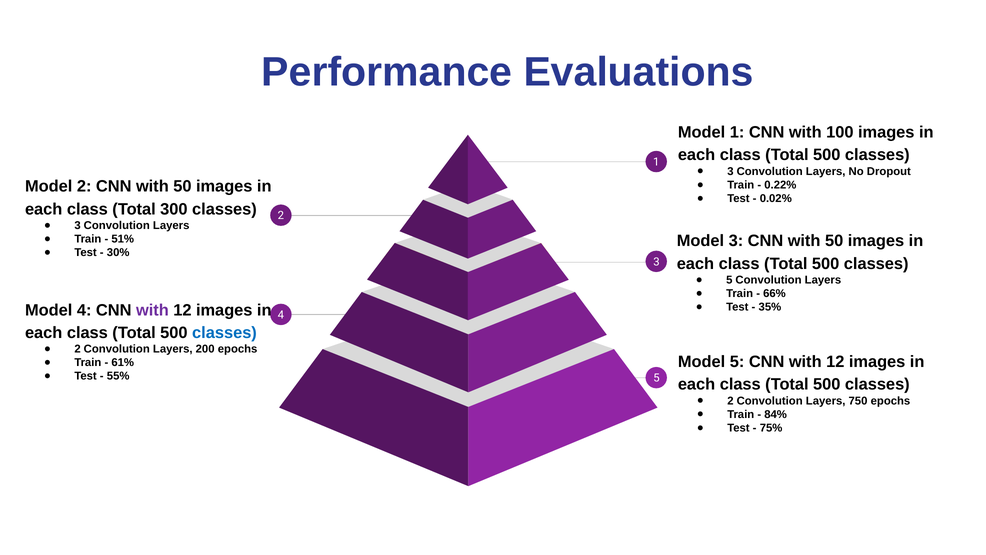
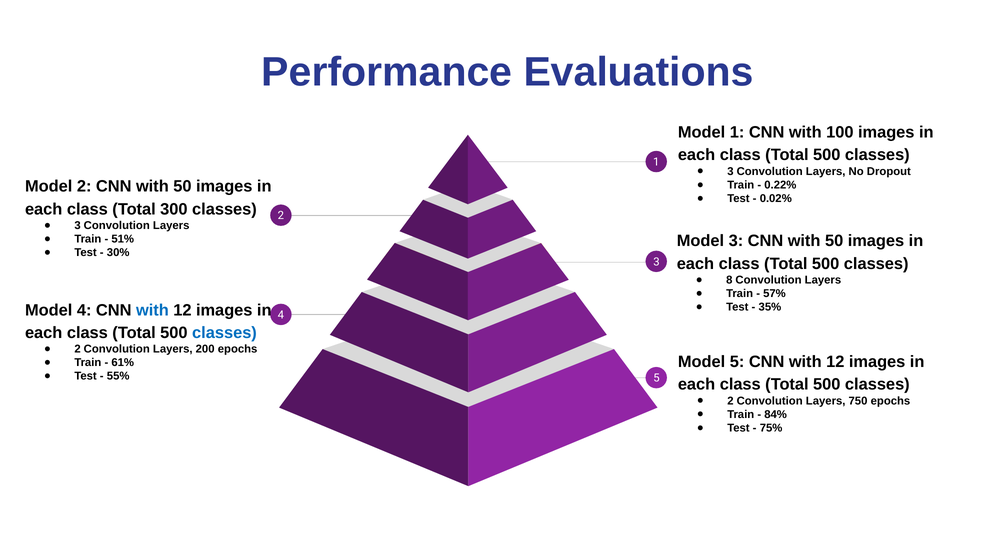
5 at (729, 280): 5 -> 8
66%: 66% -> 57%
with at (152, 310) colour: purple -> blue
